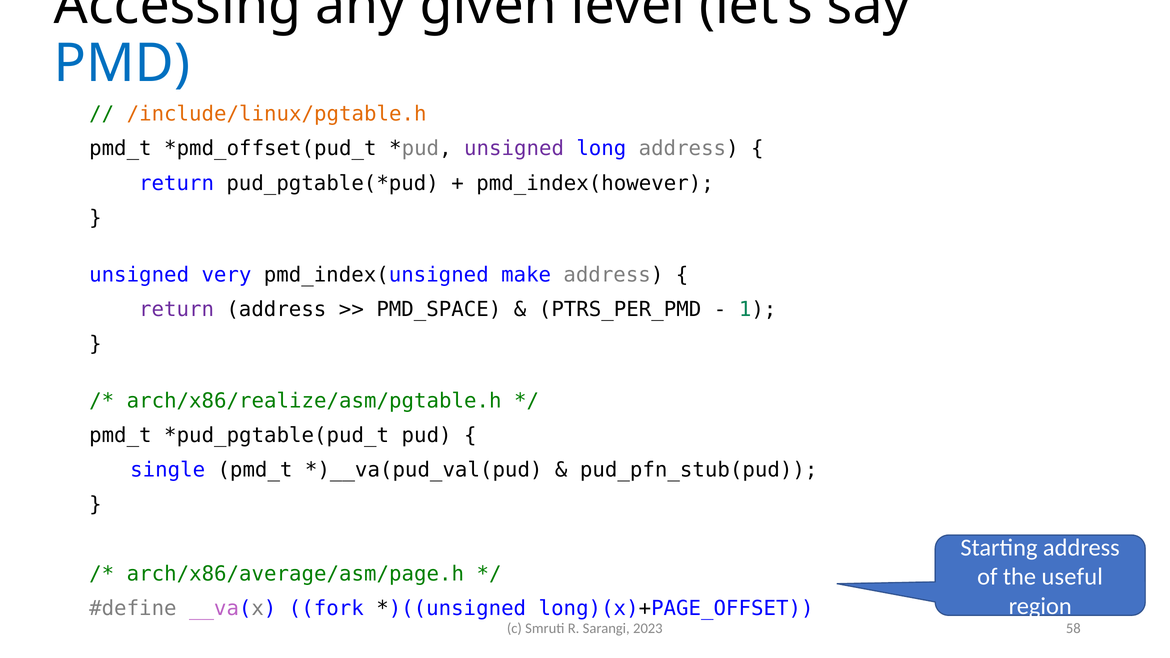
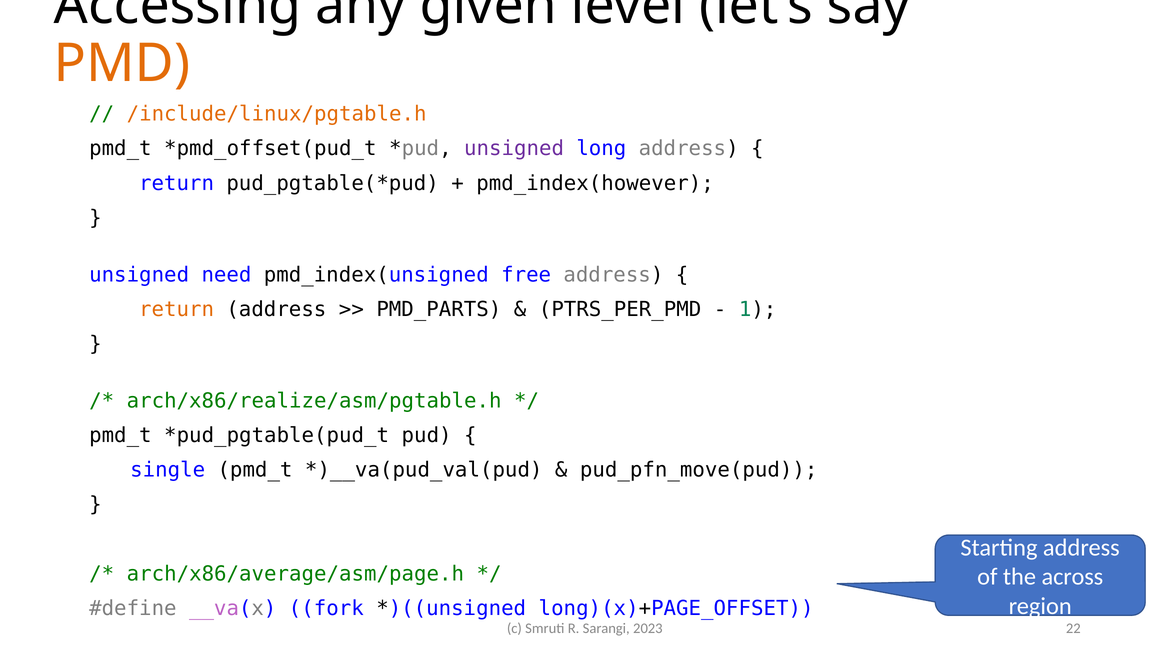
PMD colour: blue -> orange
very: very -> need
make: make -> free
return at (177, 309) colour: purple -> orange
PMD_SPACE: PMD_SPACE -> PMD_PARTS
pud_pfn_stub(pud: pud_pfn_stub(pud -> pud_pfn_move(pud
useful: useful -> across
58: 58 -> 22
